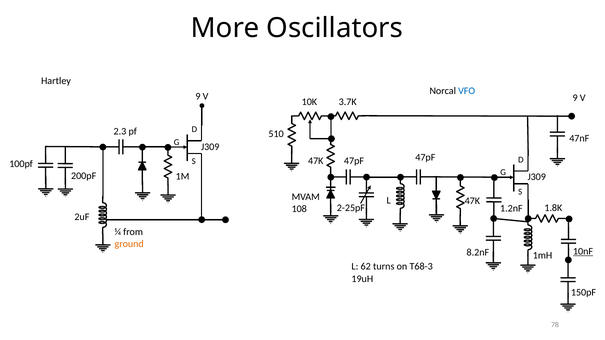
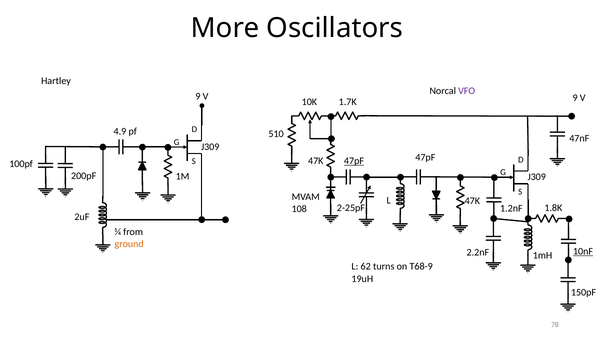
VFO colour: blue -> purple
3.7K: 3.7K -> 1.7K
2.3: 2.3 -> 4.9
47pF at (354, 161) underline: none -> present
8.2nF: 8.2nF -> 2.2nF
T68-3: T68-3 -> T68-9
